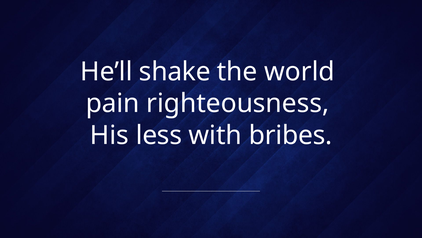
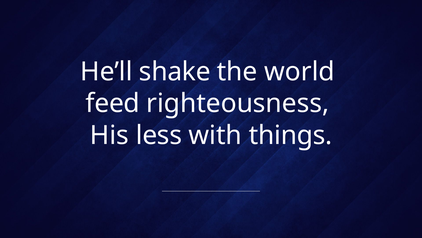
pain: pain -> feed
bribes: bribes -> things
